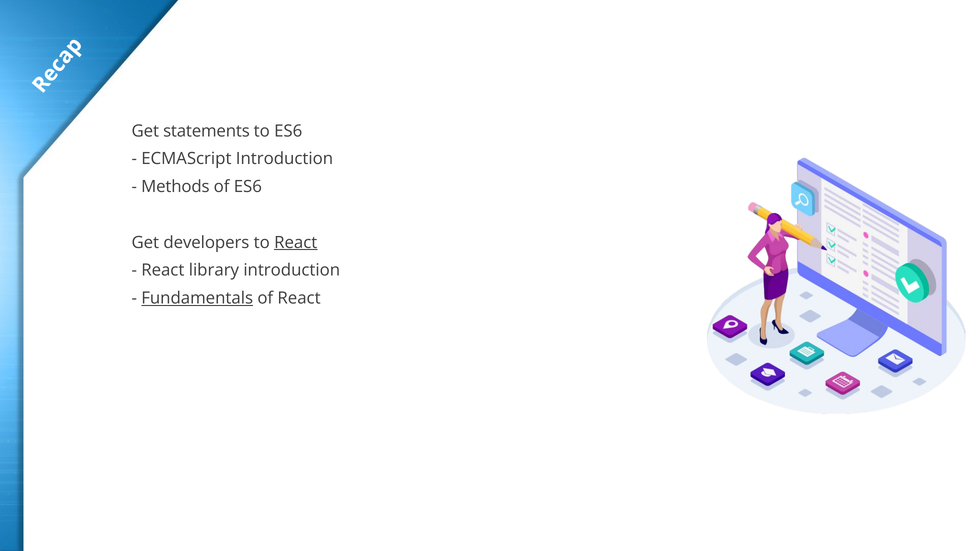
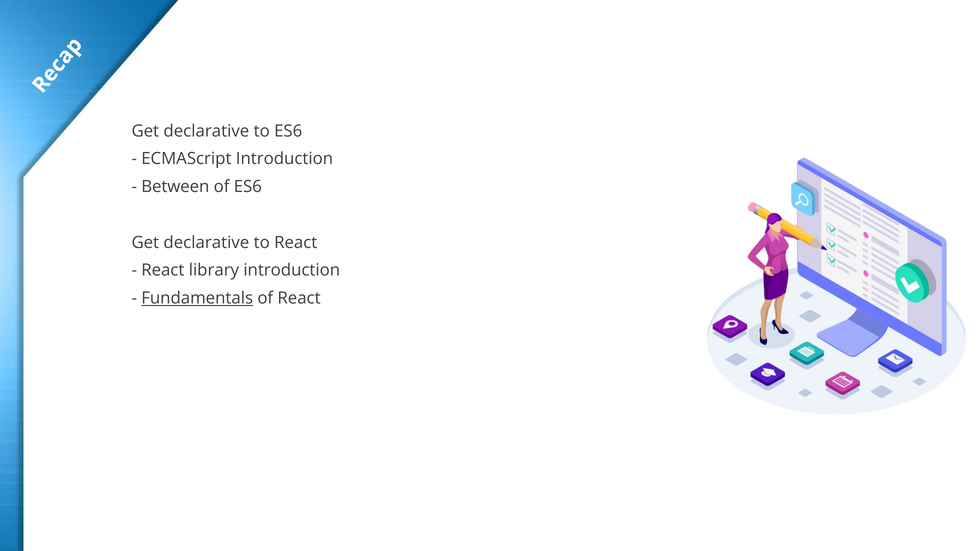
statements at (206, 131): statements -> declarative
Methods: Methods -> Between
developers at (206, 243): developers -> declarative
React at (296, 243) underline: present -> none
